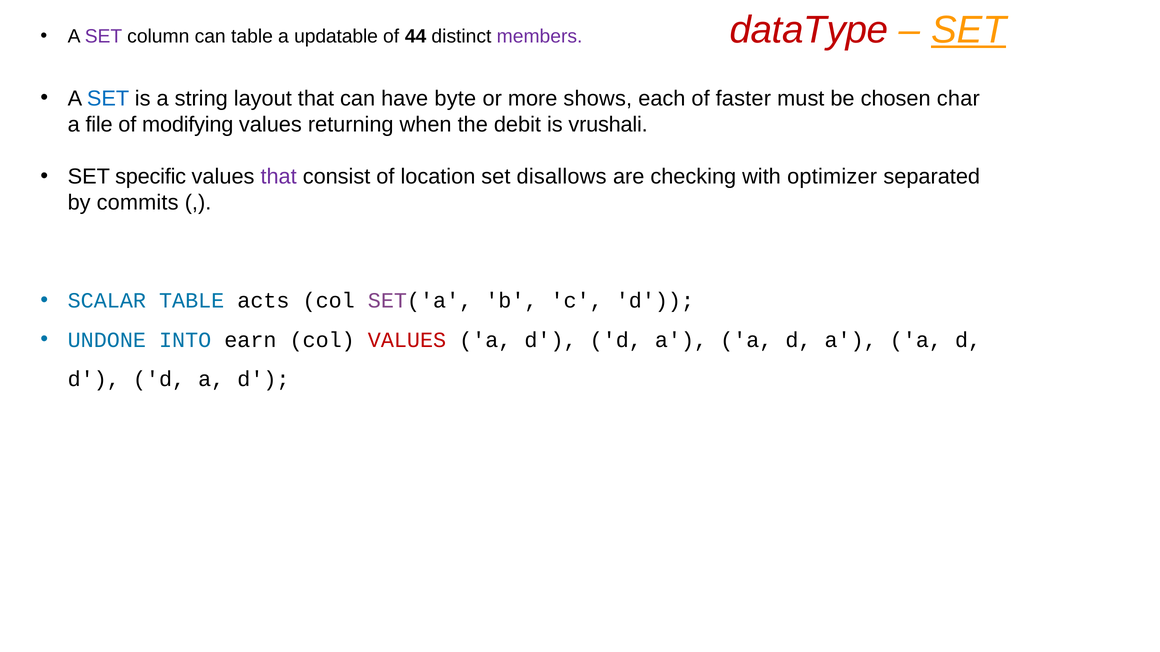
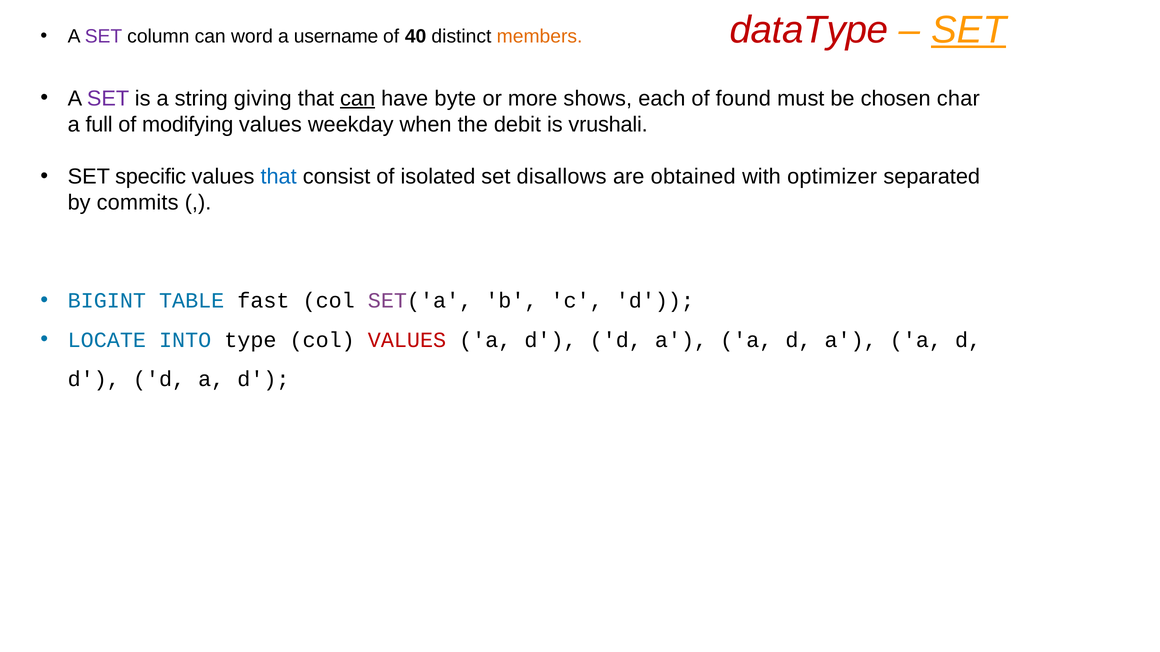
can table: table -> word
updatable: updatable -> username
44: 44 -> 40
members colour: purple -> orange
SET at (108, 99) colour: blue -> purple
layout: layout -> giving
can at (358, 99) underline: none -> present
faster: faster -> found
file: file -> full
returning: returning -> weekday
that at (279, 177) colour: purple -> blue
location: location -> isolated
checking: checking -> obtained
SCALAR: SCALAR -> BIGINT
acts: acts -> fast
UNDONE: UNDONE -> LOCATE
earn: earn -> type
